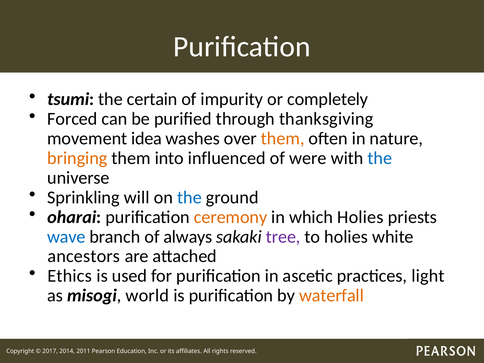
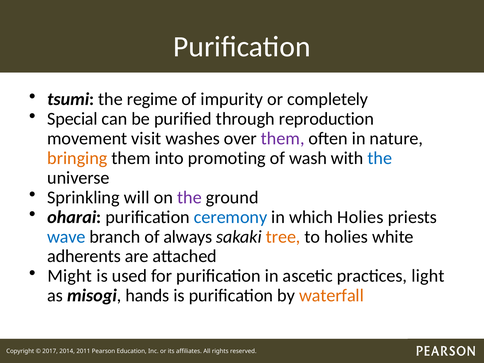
certain: certain -> regime
Forced: Forced -> Special
thanksgiving: thanksgiving -> reproduction
idea: idea -> visit
them at (283, 139) colour: orange -> purple
influenced: influenced -> promoting
were: were -> wash
the at (189, 197) colour: blue -> purple
ceremony colour: orange -> blue
tree colour: purple -> orange
ancestors: ancestors -> adherents
Ethics: Ethics -> Might
world: world -> hands
